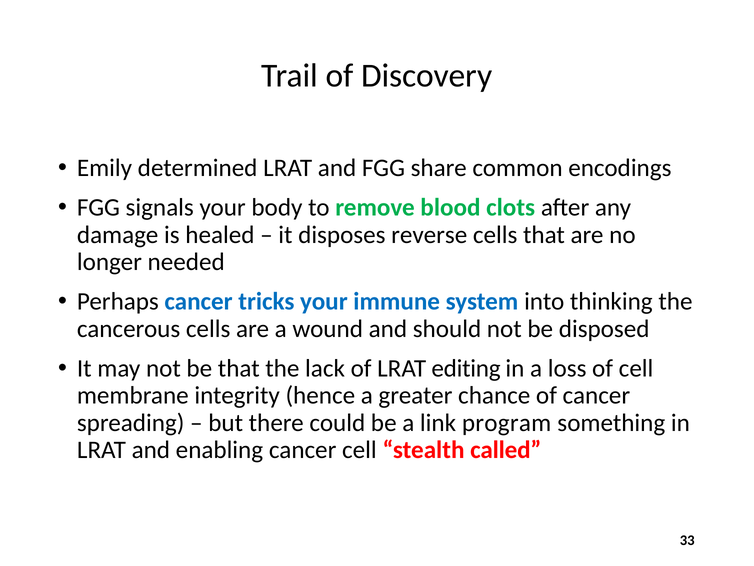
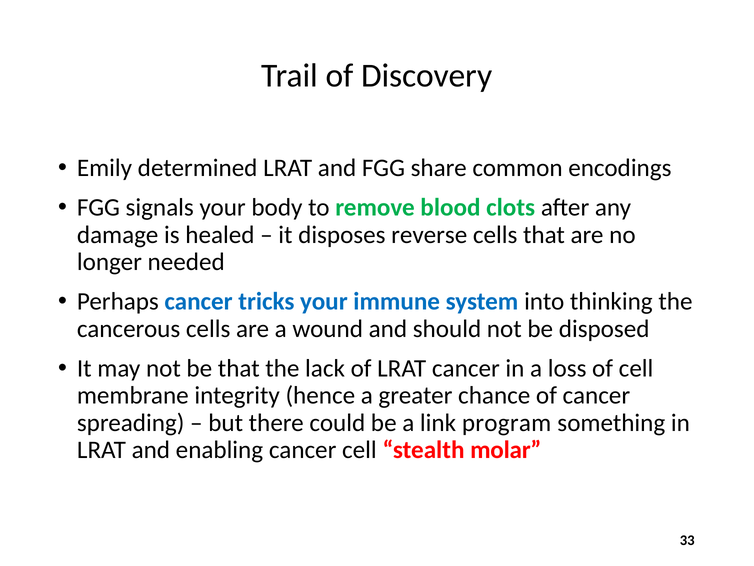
LRAT editing: editing -> cancer
called: called -> molar
